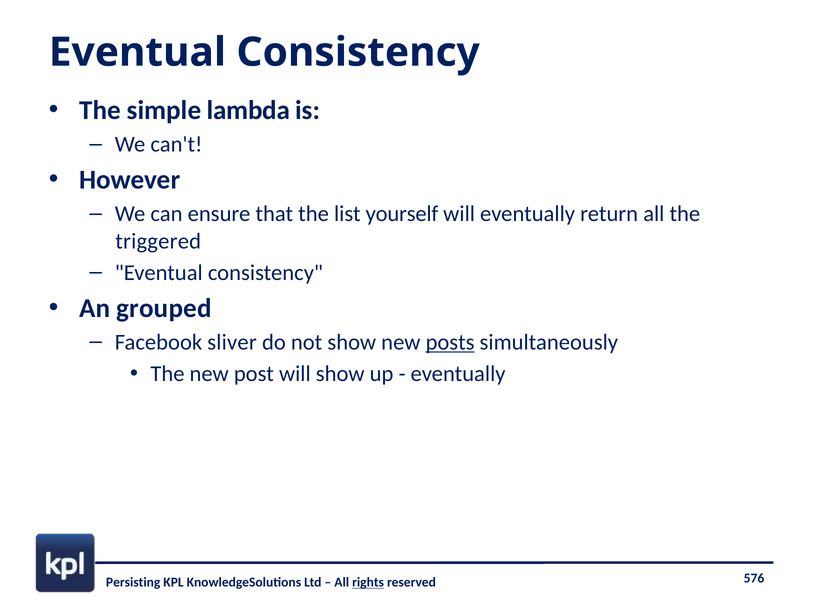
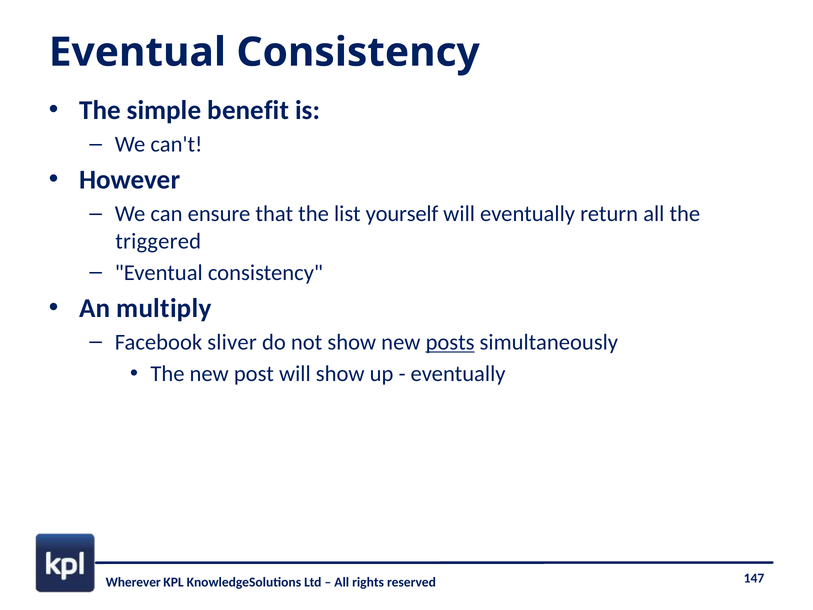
lambda: lambda -> benefit
grouped: grouped -> multiply
Persisting: Persisting -> Wherever
rights underline: present -> none
576: 576 -> 147
